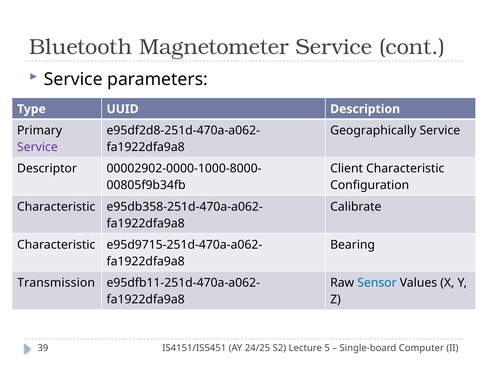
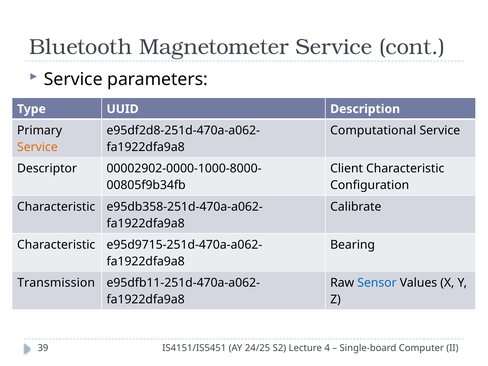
Geographically: Geographically -> Computational
Service at (37, 147) colour: purple -> orange
5: 5 -> 4
